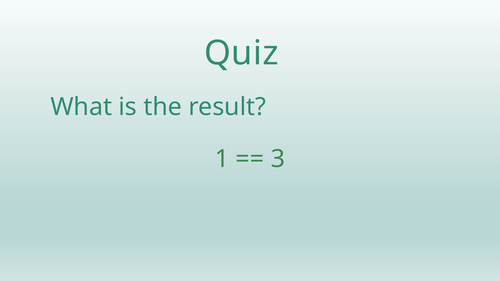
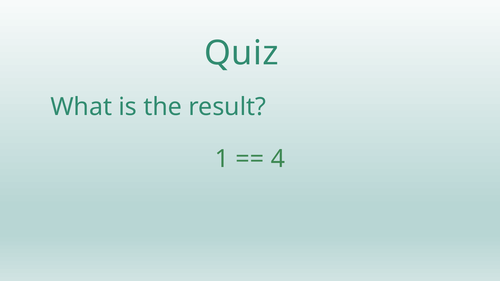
3: 3 -> 4
